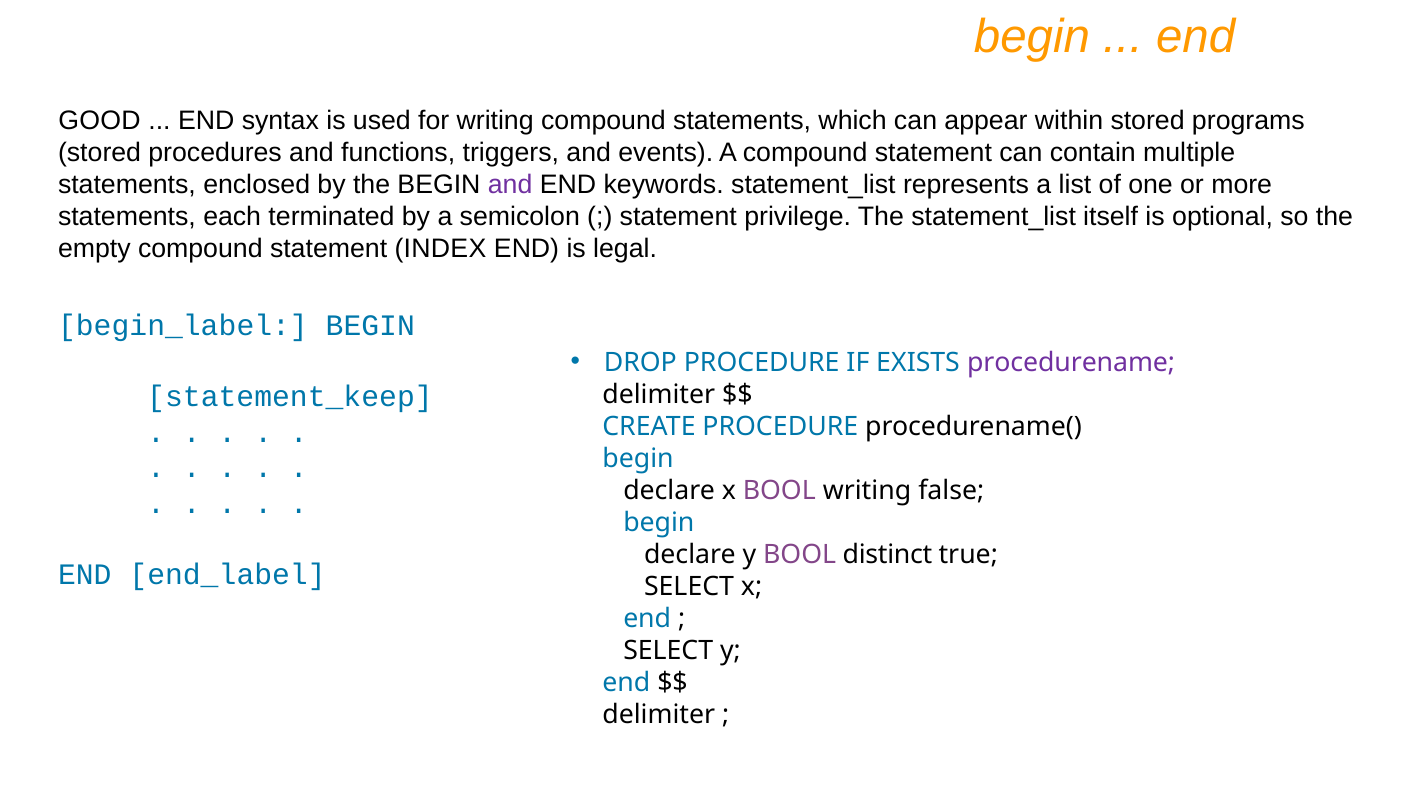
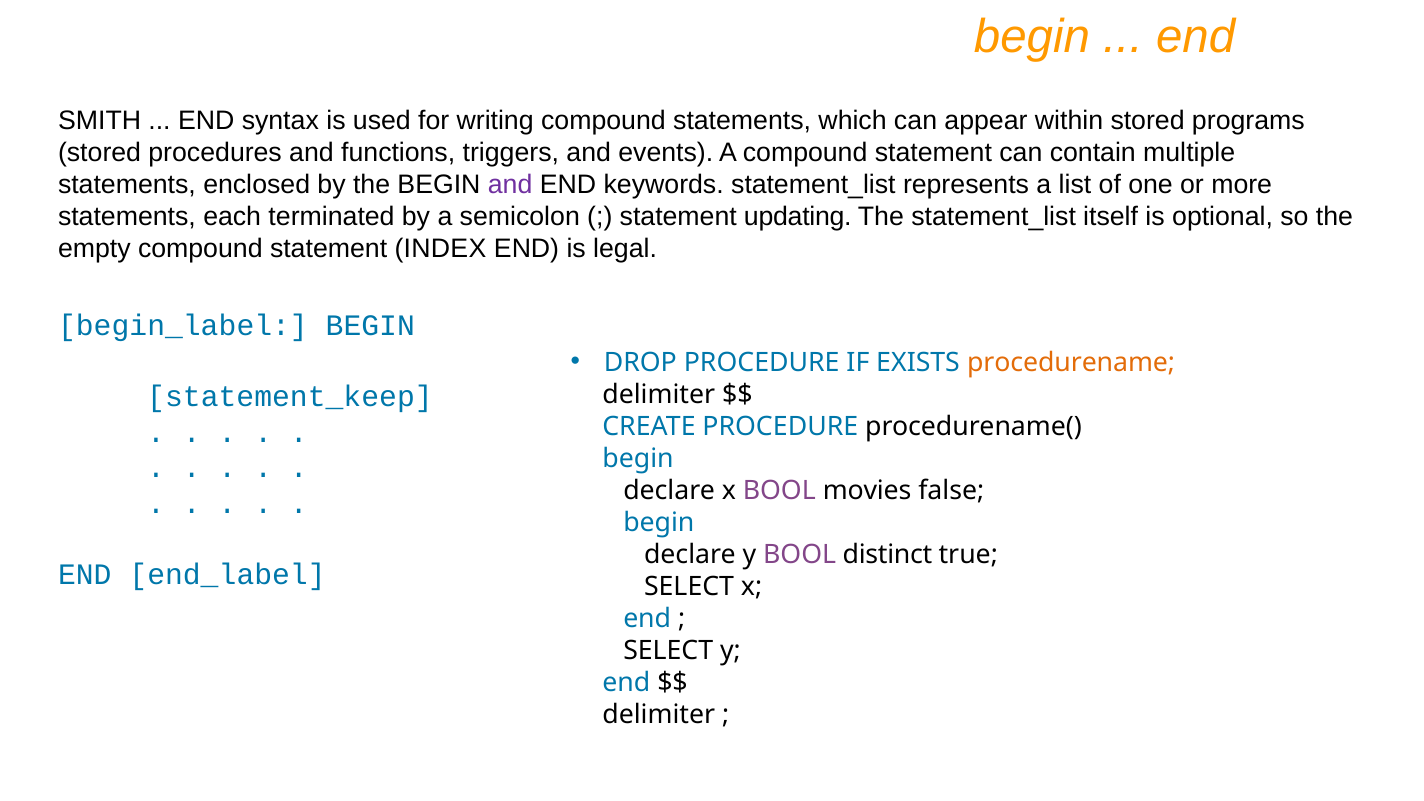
GOOD: GOOD -> SMITH
privilege: privilege -> updating
procedurename colour: purple -> orange
BOOL writing: writing -> movies
